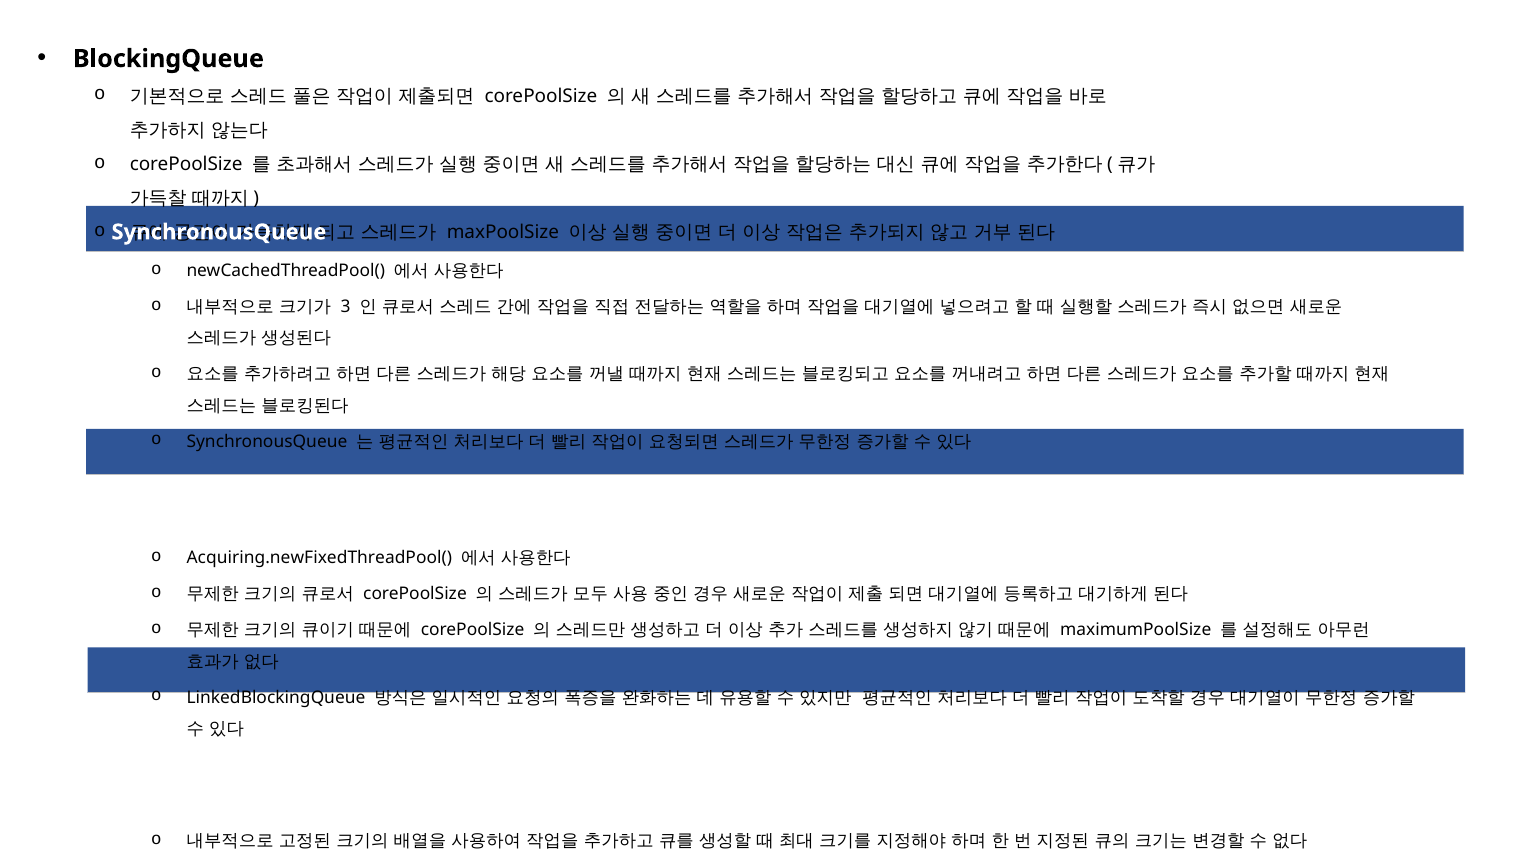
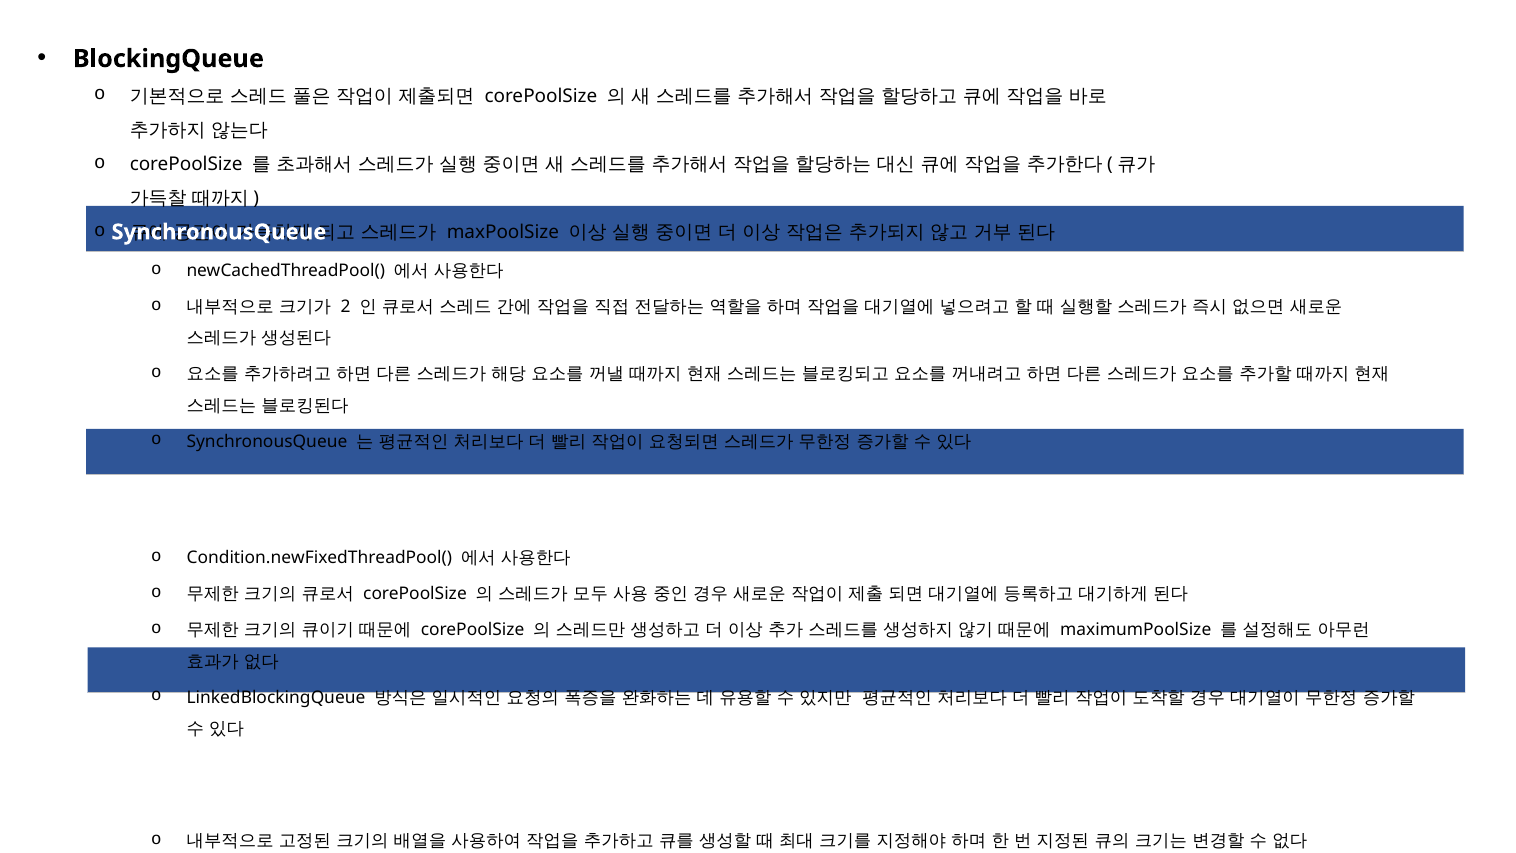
3: 3 -> 2
Acquiring.newFixedThreadPool(: Acquiring.newFixedThreadPool( -> Condition.newFixedThreadPool(
